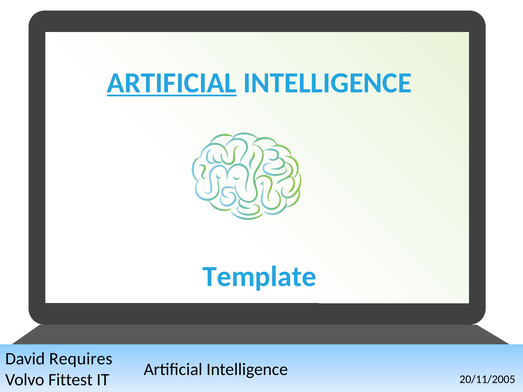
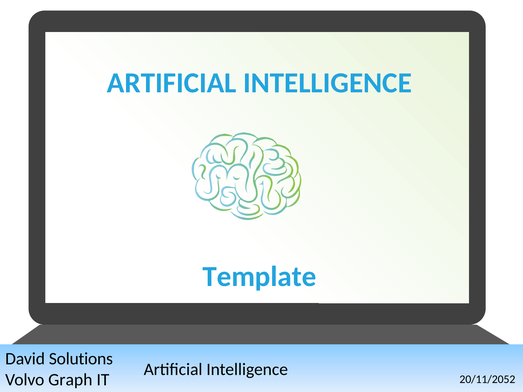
ARTIFICIAL at (172, 83) underline: present -> none
Requires: Requires -> Solutions
Fittest: Fittest -> Graph
20/11/2005: 20/11/2005 -> 20/11/2052
